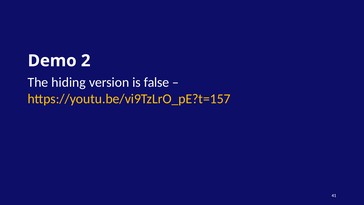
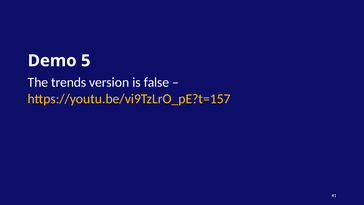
2: 2 -> 5
hiding: hiding -> trends
